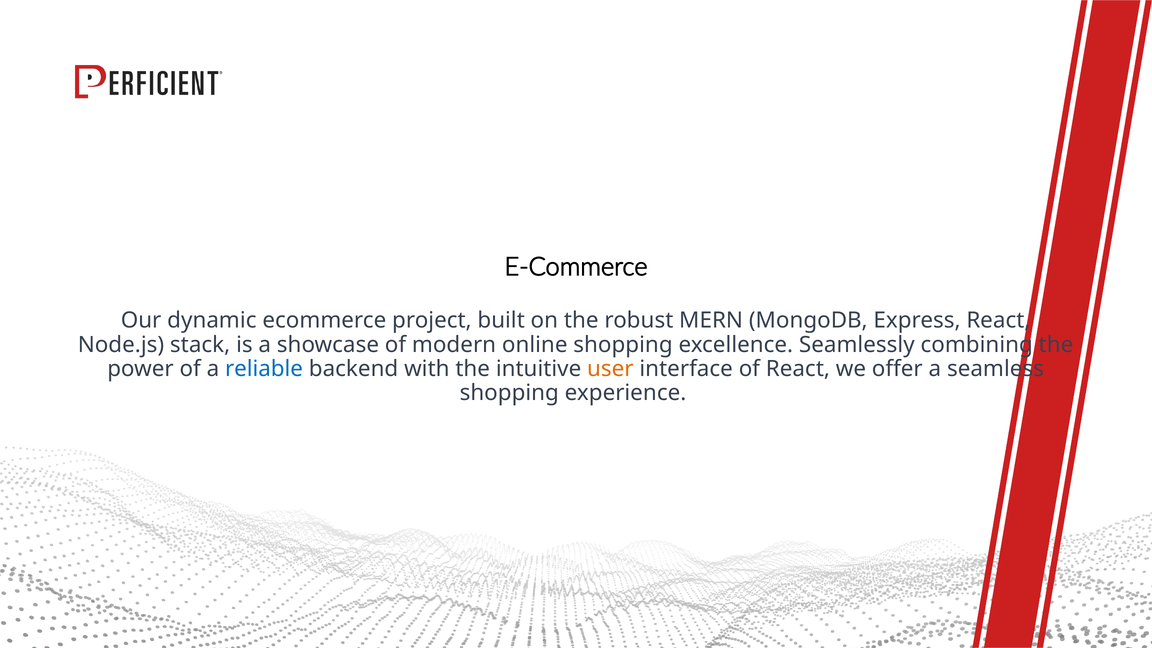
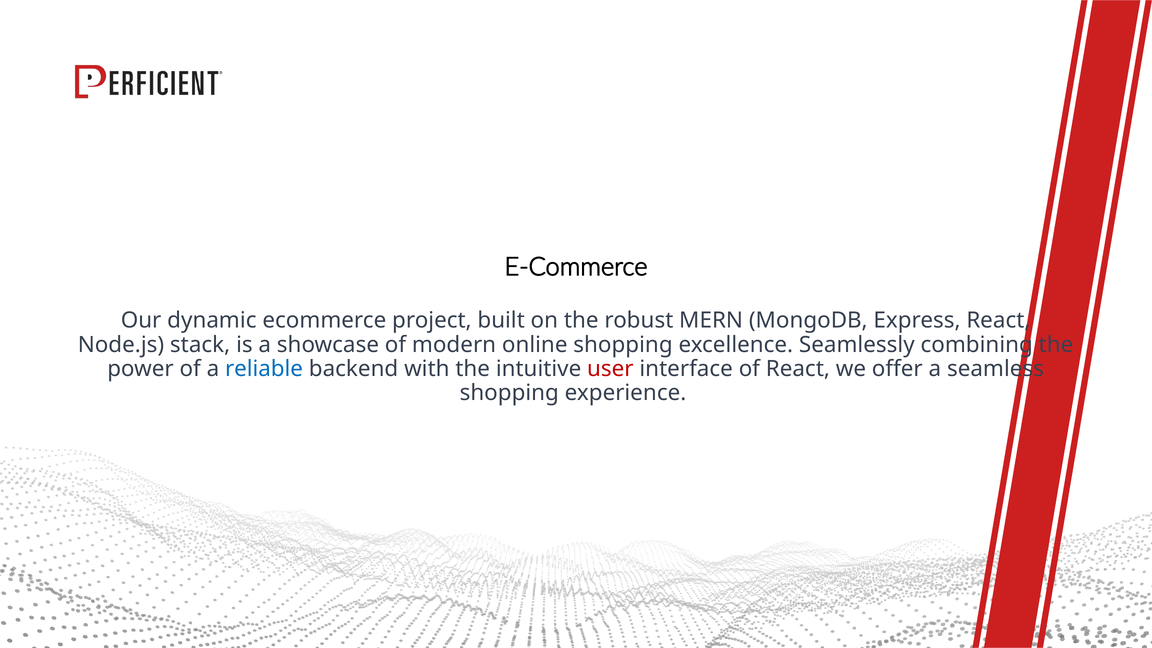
user colour: orange -> red
